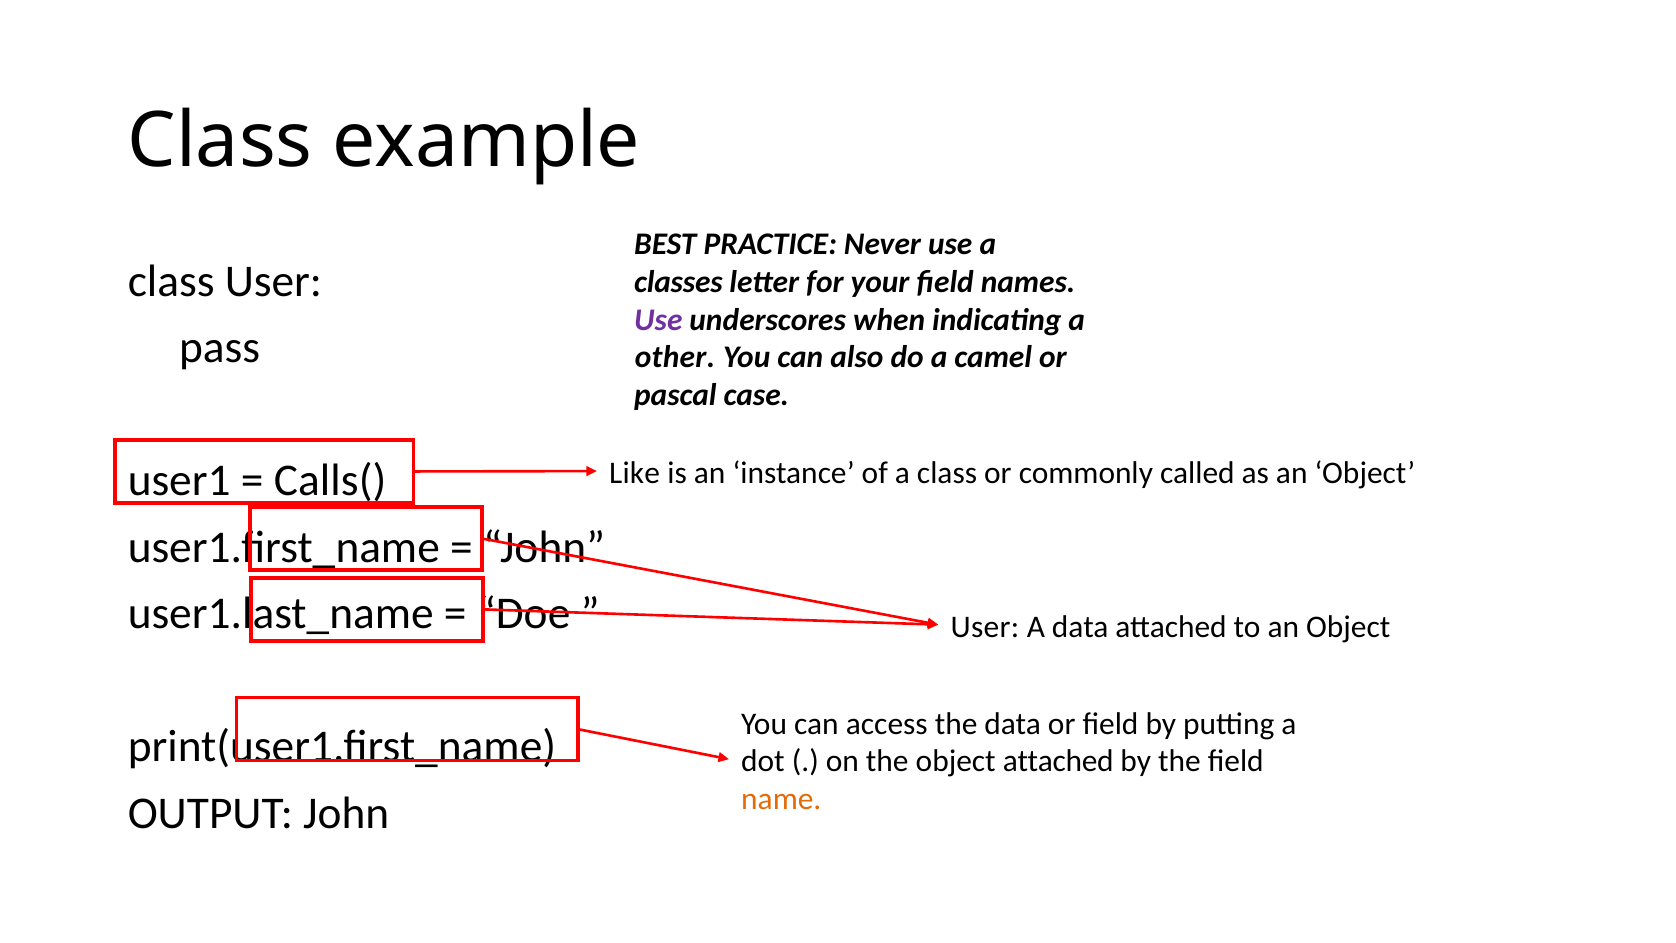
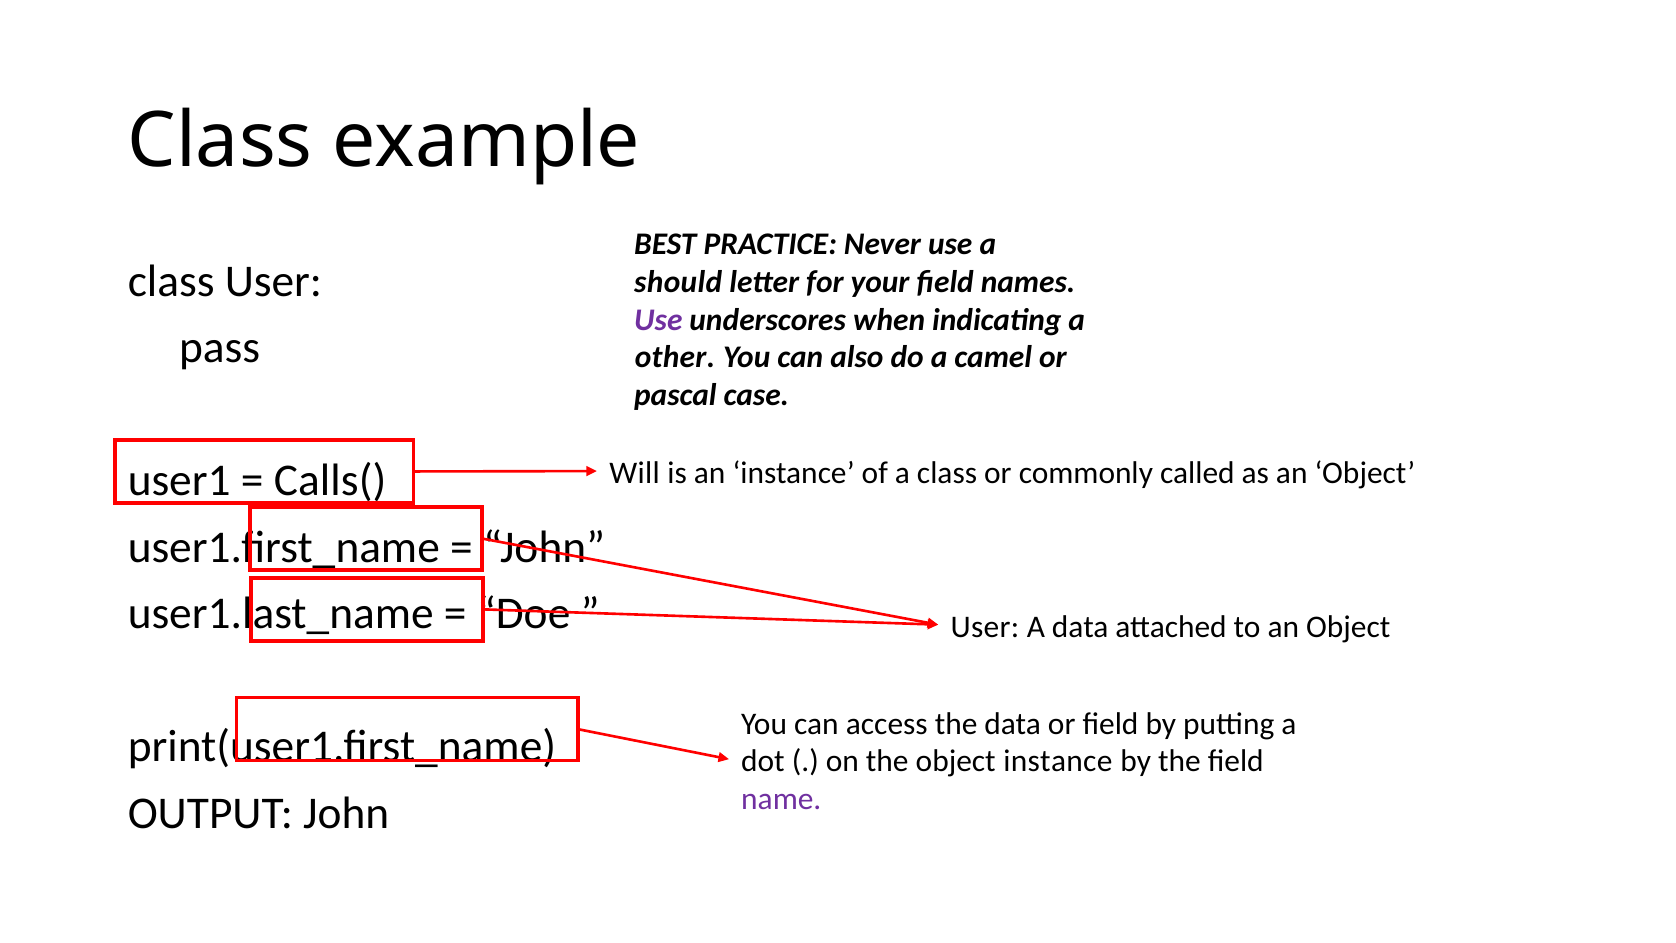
classes: classes -> should
Like: Like -> Will
object attached: attached -> instance
name colour: orange -> purple
